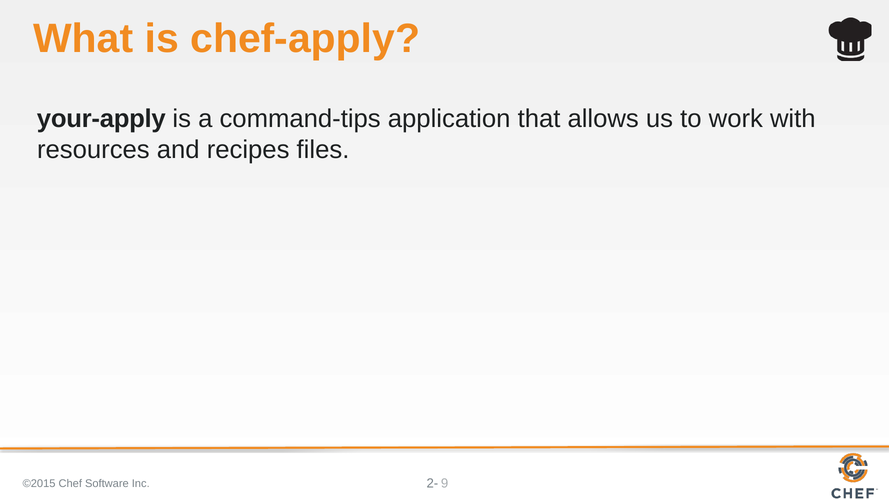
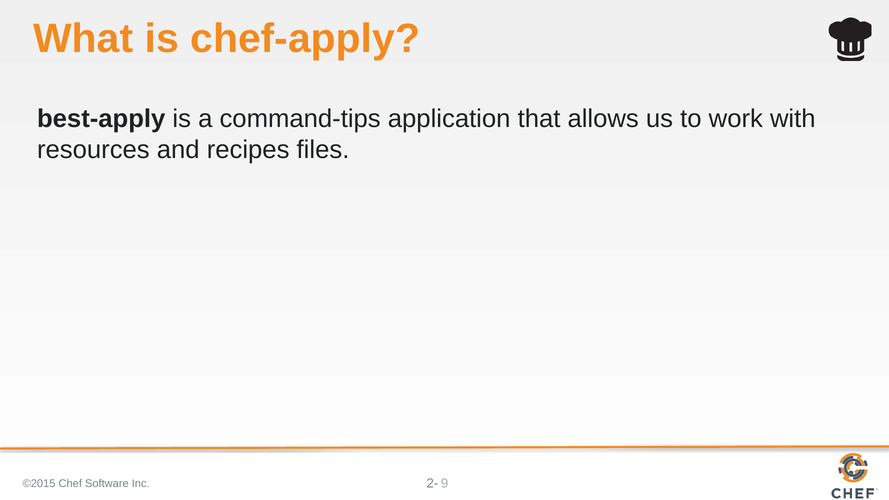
your-apply: your-apply -> best-apply
